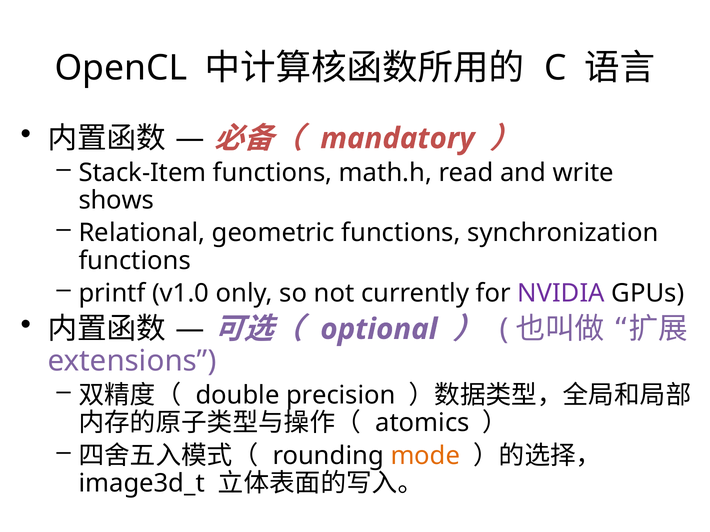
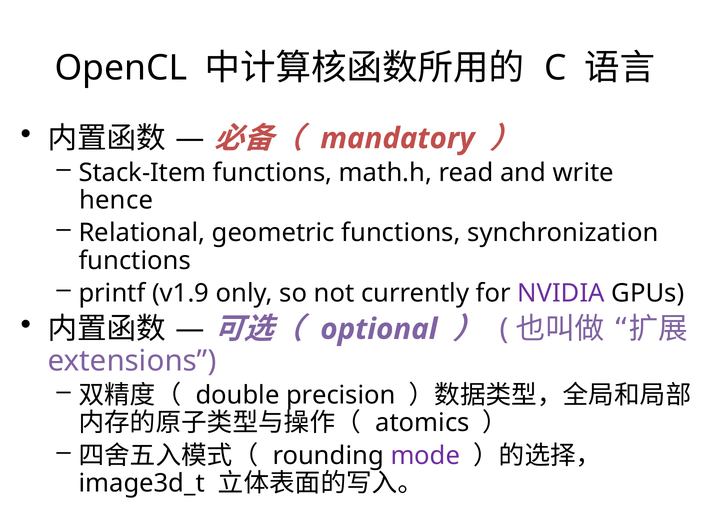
shows: shows -> hence
v1.0: v1.0 -> v1.9
mode colour: orange -> purple
